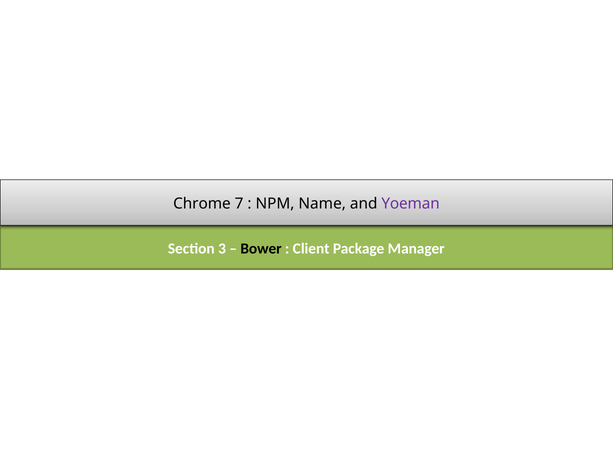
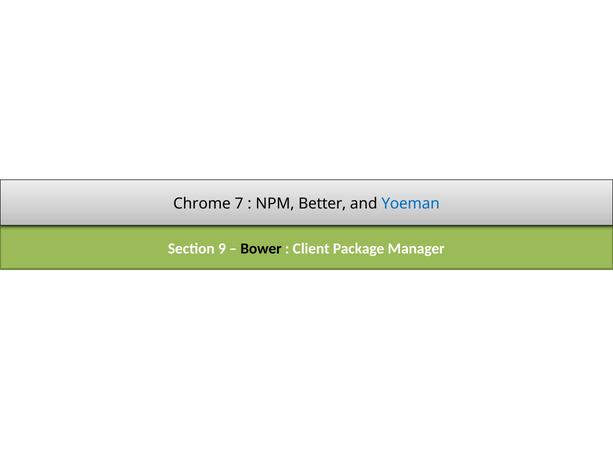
Name: Name -> Better
Yoeman colour: purple -> blue
3: 3 -> 9
